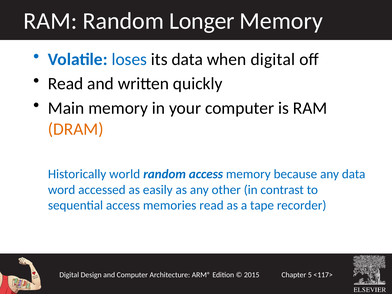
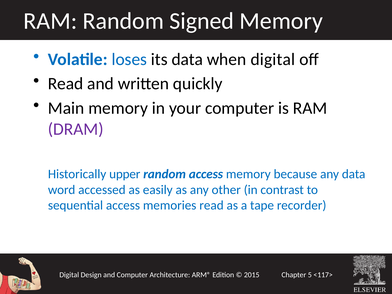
Longer: Longer -> Signed
DRAM colour: orange -> purple
world: world -> upper
